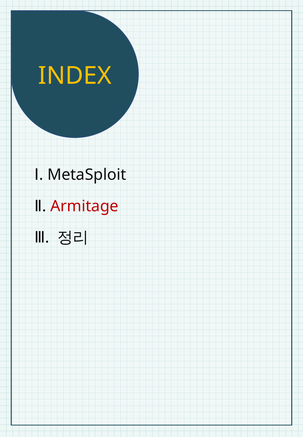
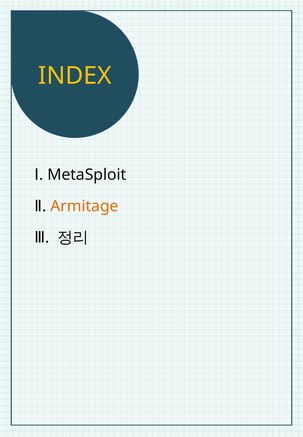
Armitage colour: red -> orange
